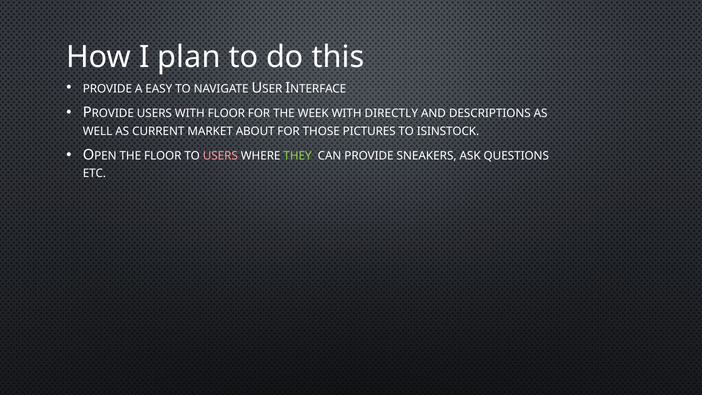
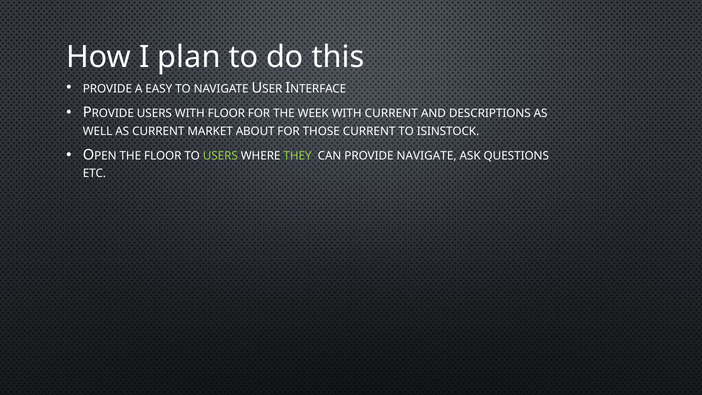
WITH DIRECTLY: DIRECTLY -> CURRENT
THOSE PICTURES: PICTURES -> CURRENT
USERS at (220, 156) colour: pink -> light green
PROVIDE SNEAKERS: SNEAKERS -> NAVIGATE
